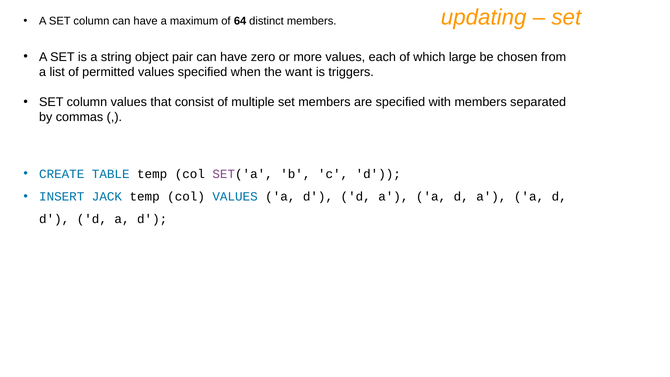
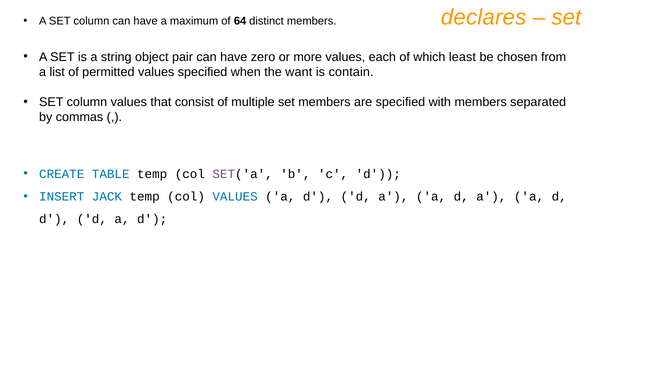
updating: updating -> declares
large: large -> least
triggers: triggers -> contain
